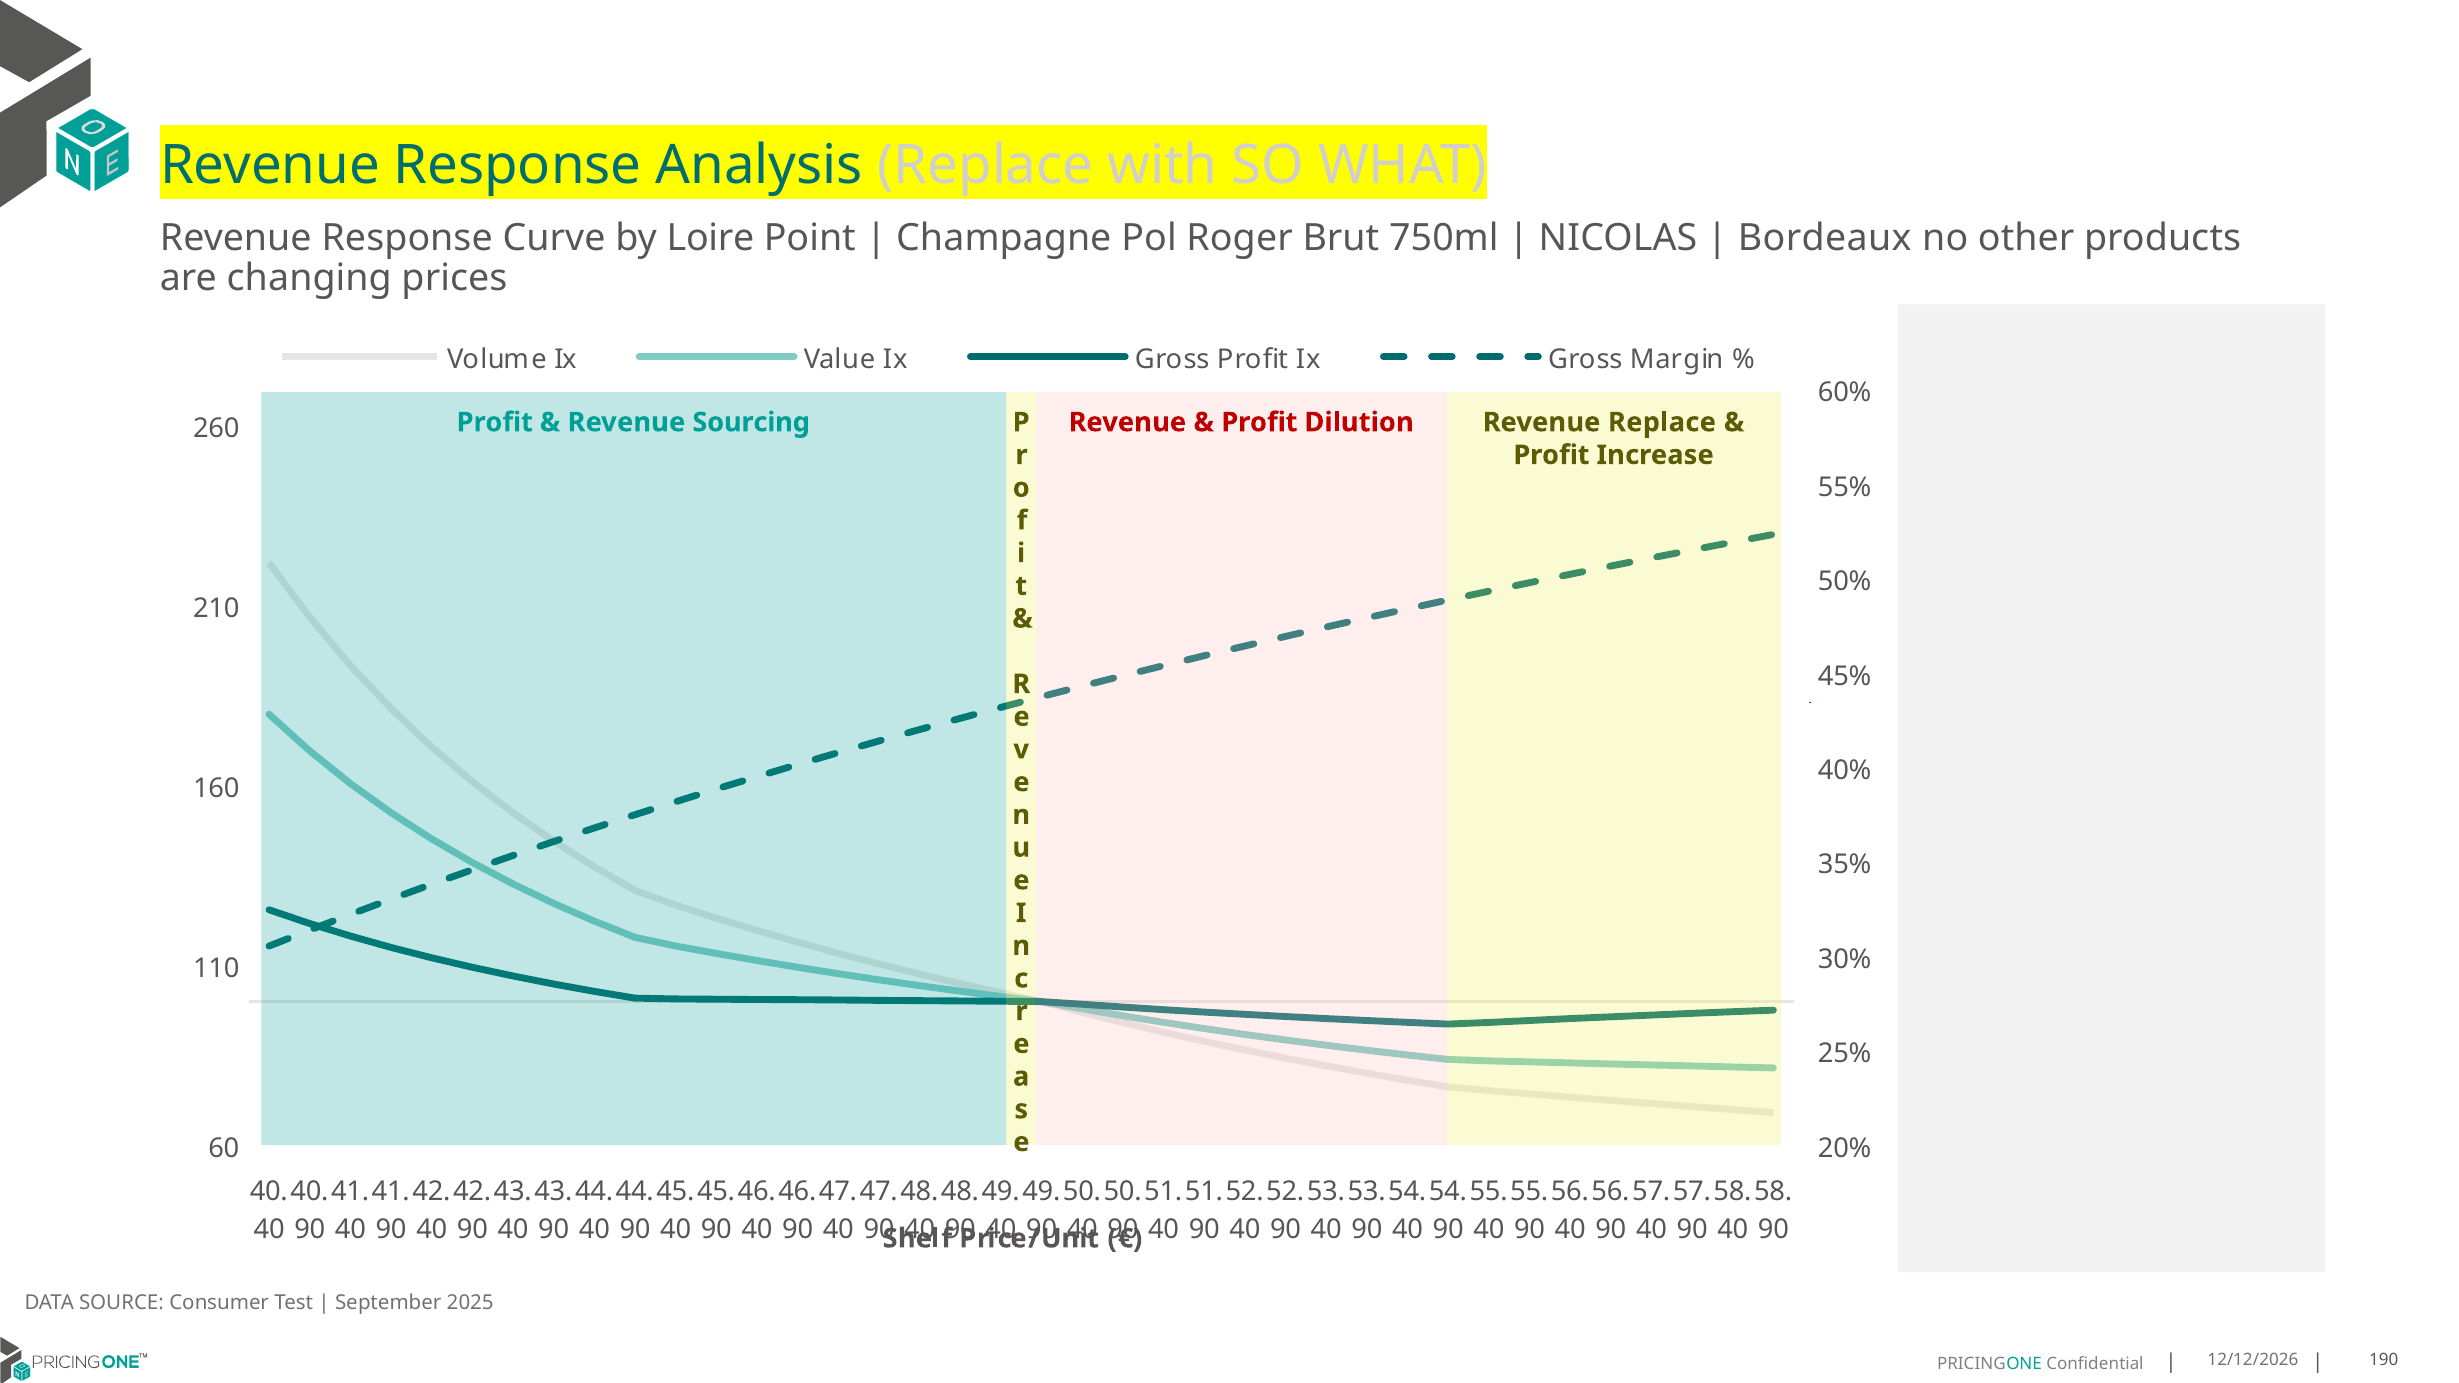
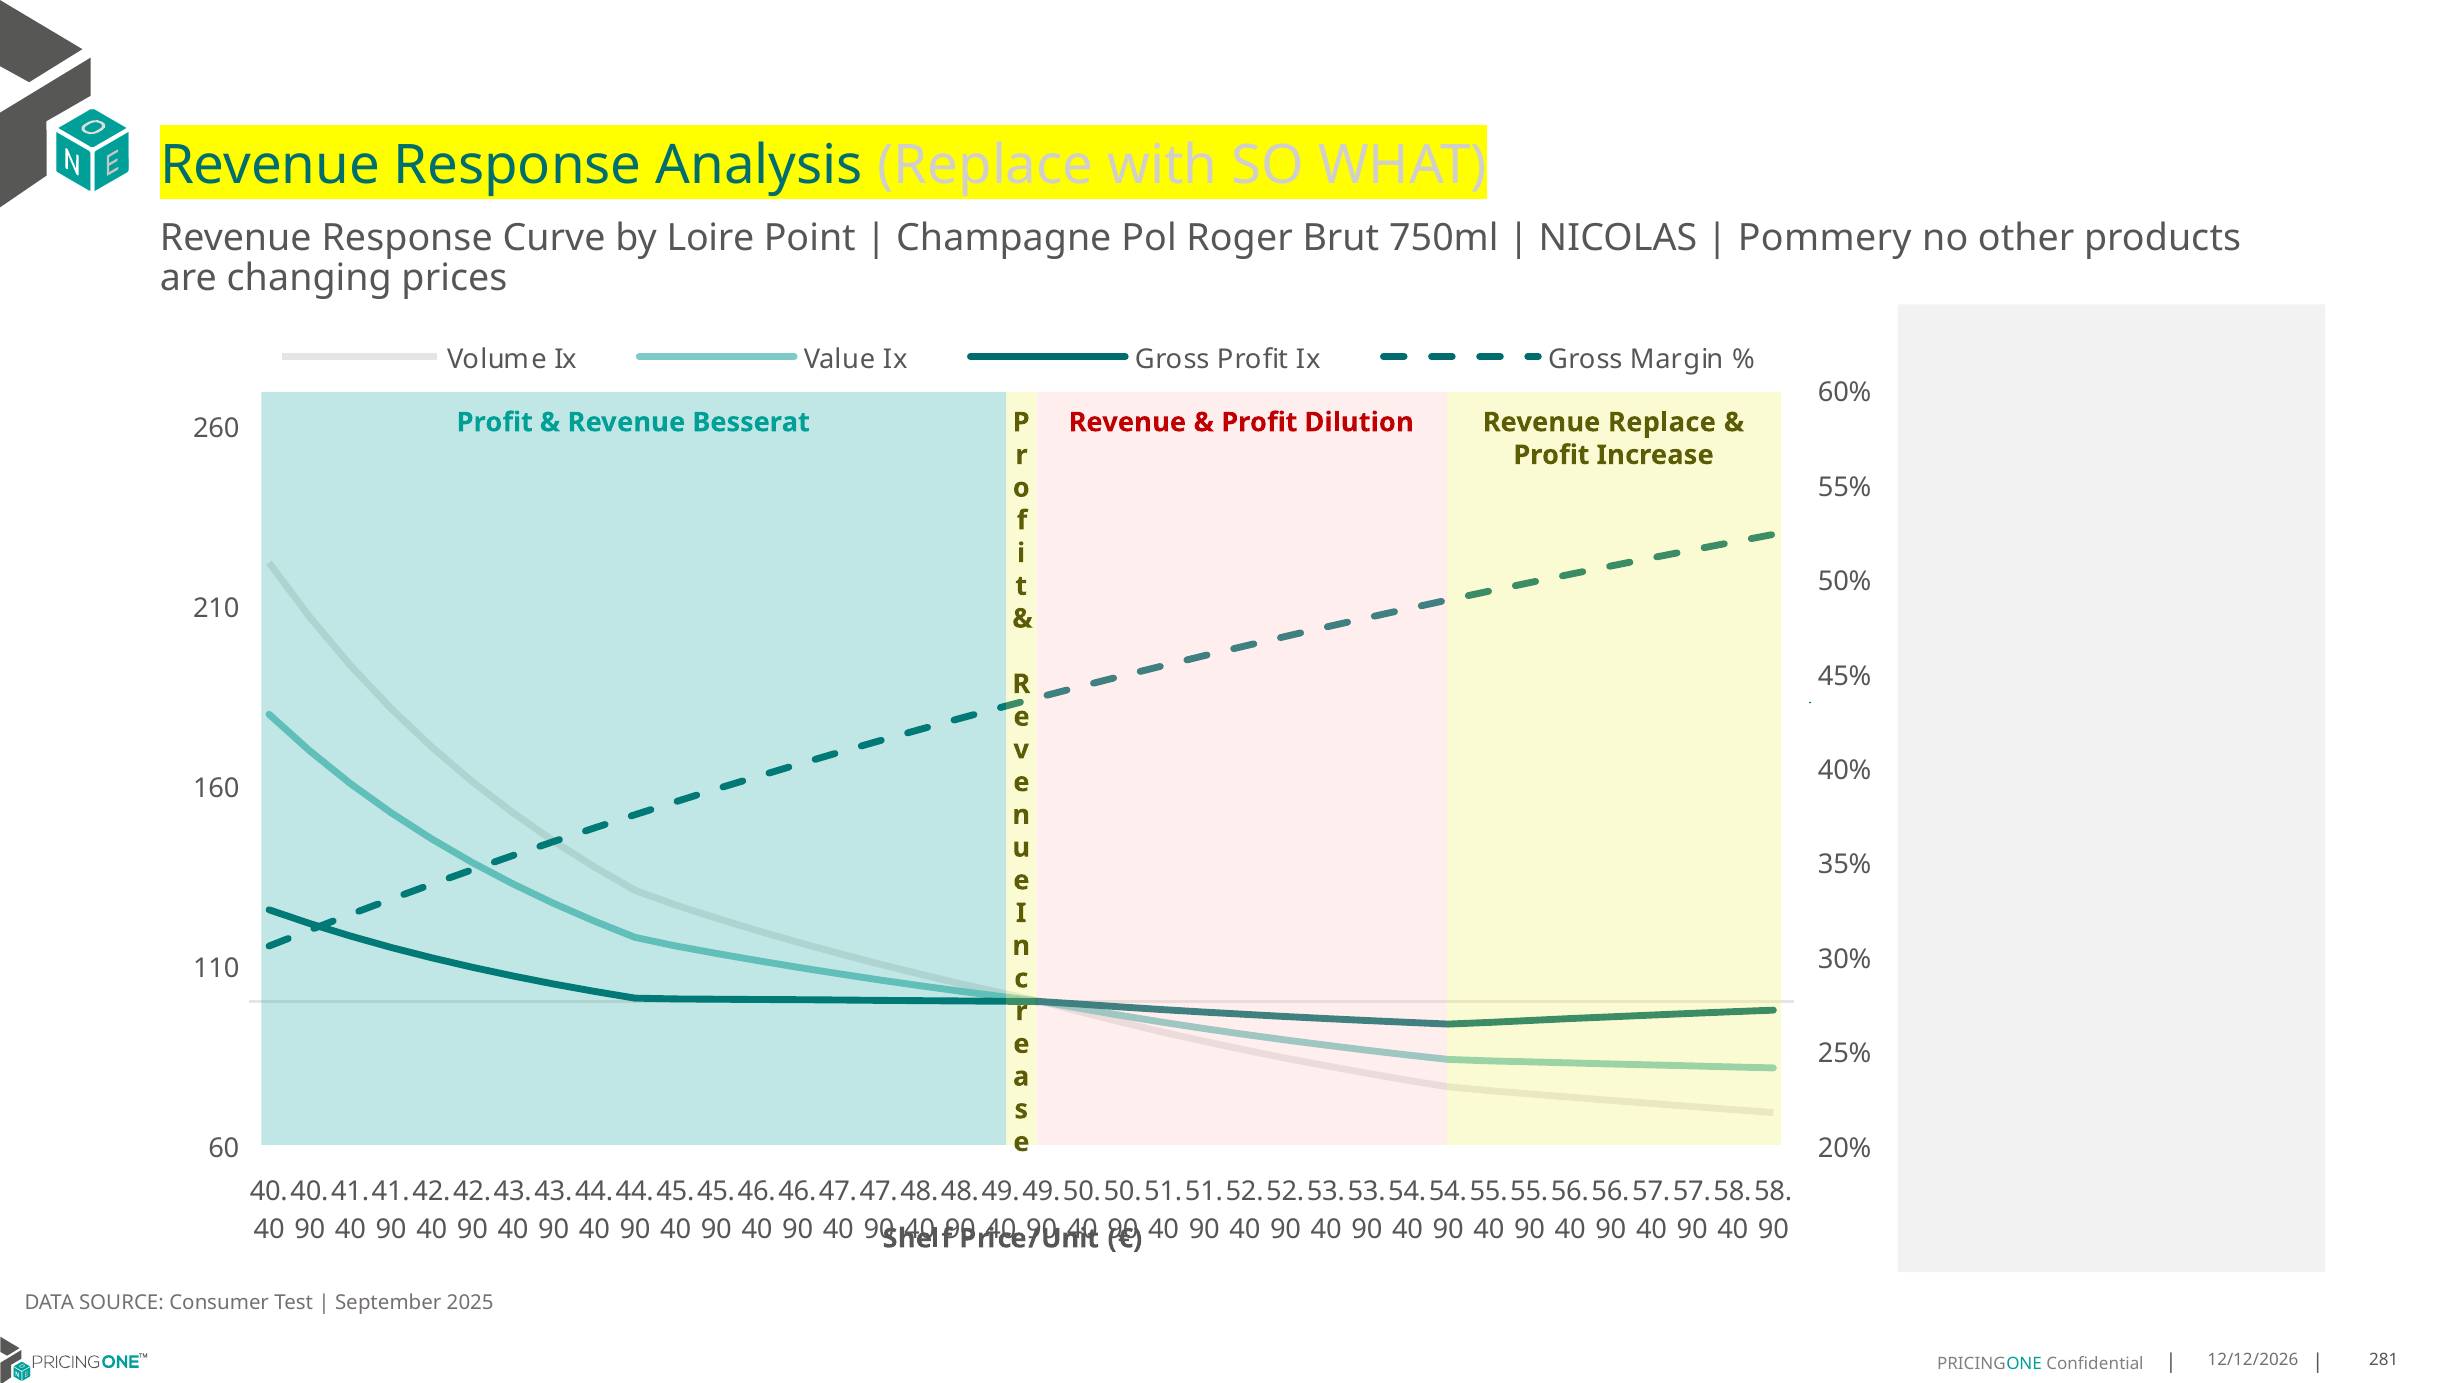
Bordeaux: Bordeaux -> Pommery
Sourcing: Sourcing -> Besserat
190: 190 -> 281
